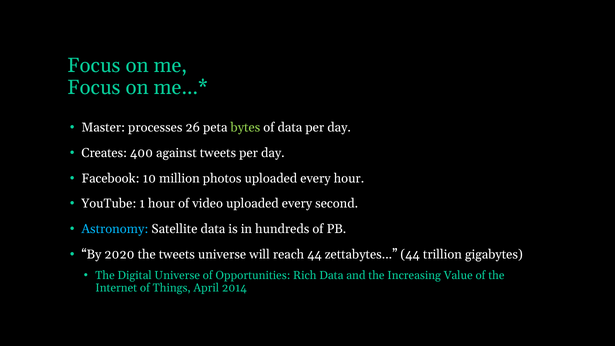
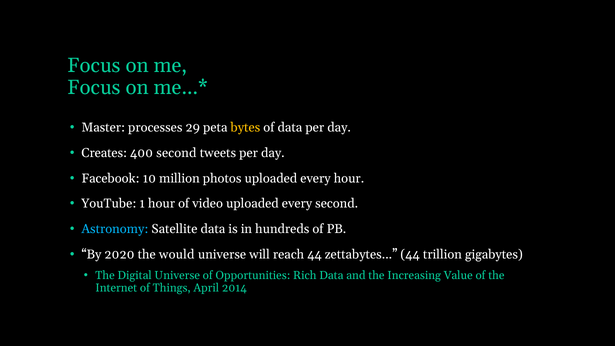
26: 26 -> 29
bytes colour: light green -> yellow
400 against: against -> second
the tweets: tweets -> would
